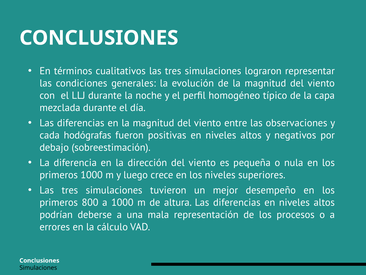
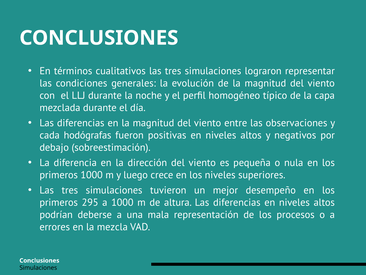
800: 800 -> 295
cálculo: cálculo -> mezcla
